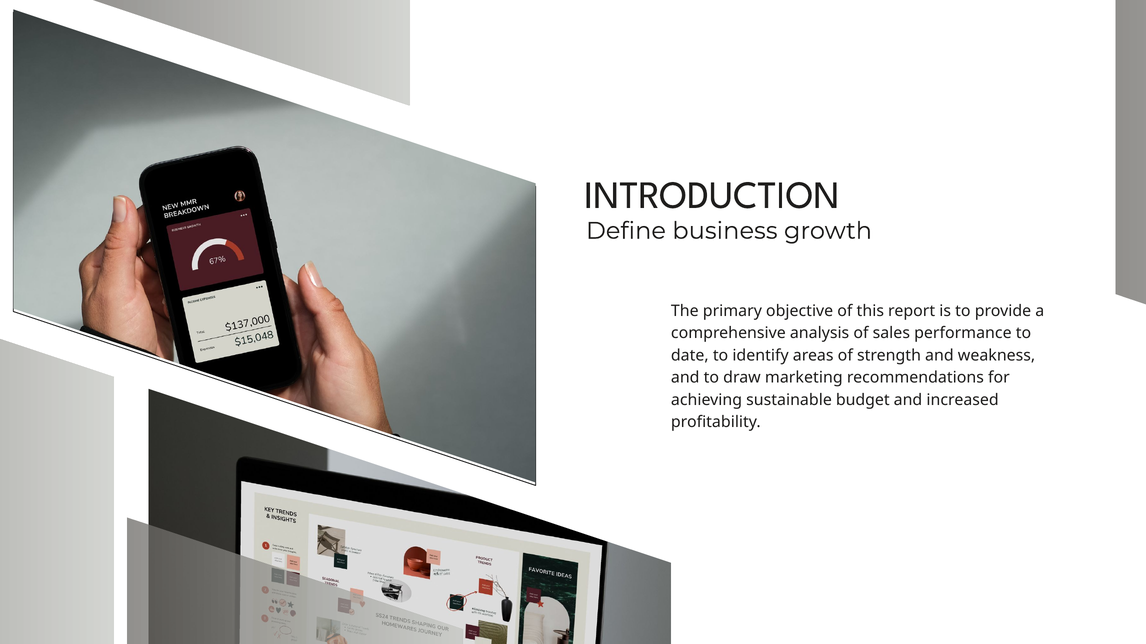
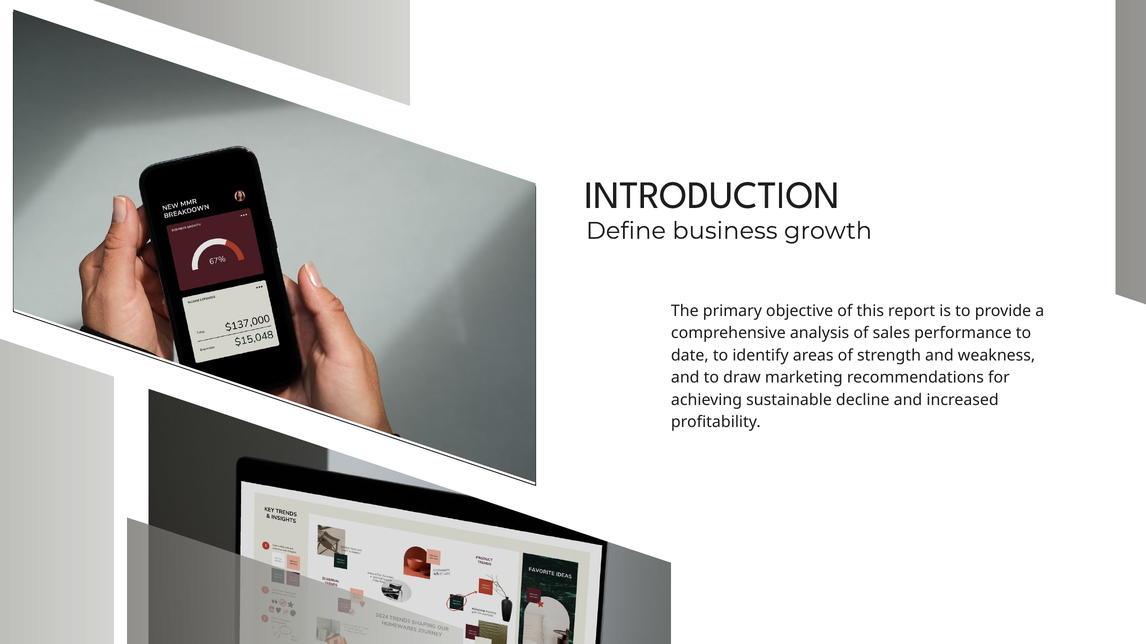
budget: budget -> decline
